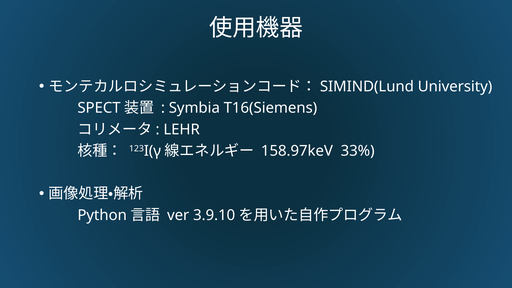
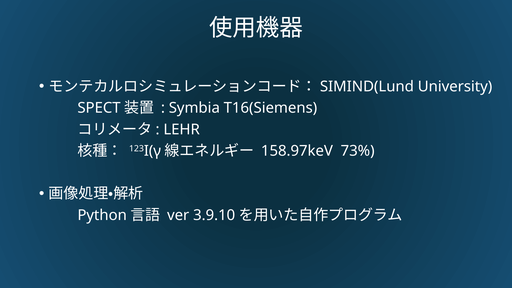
33%: 33% -> 73%
